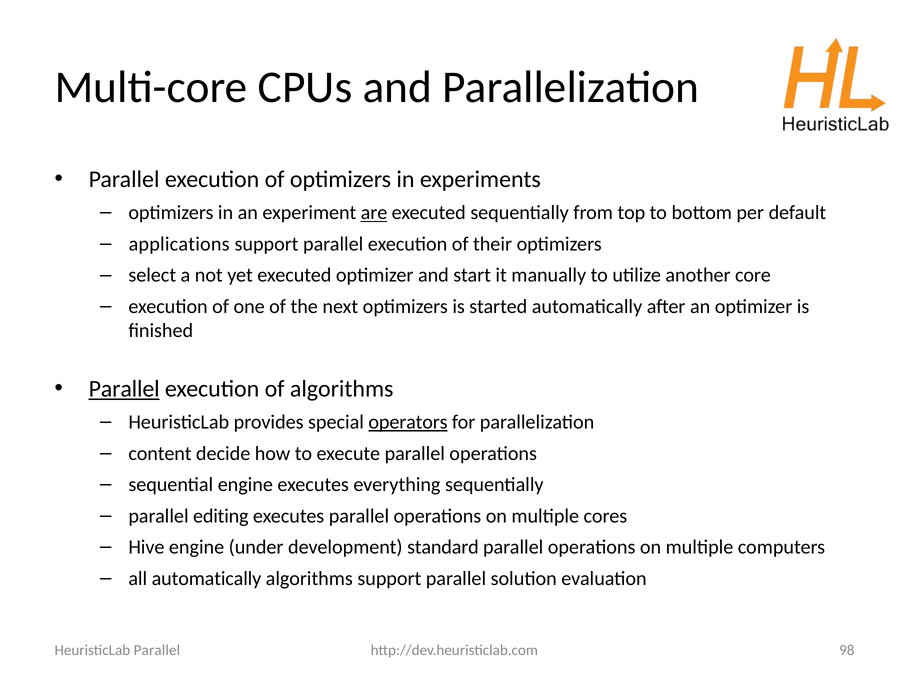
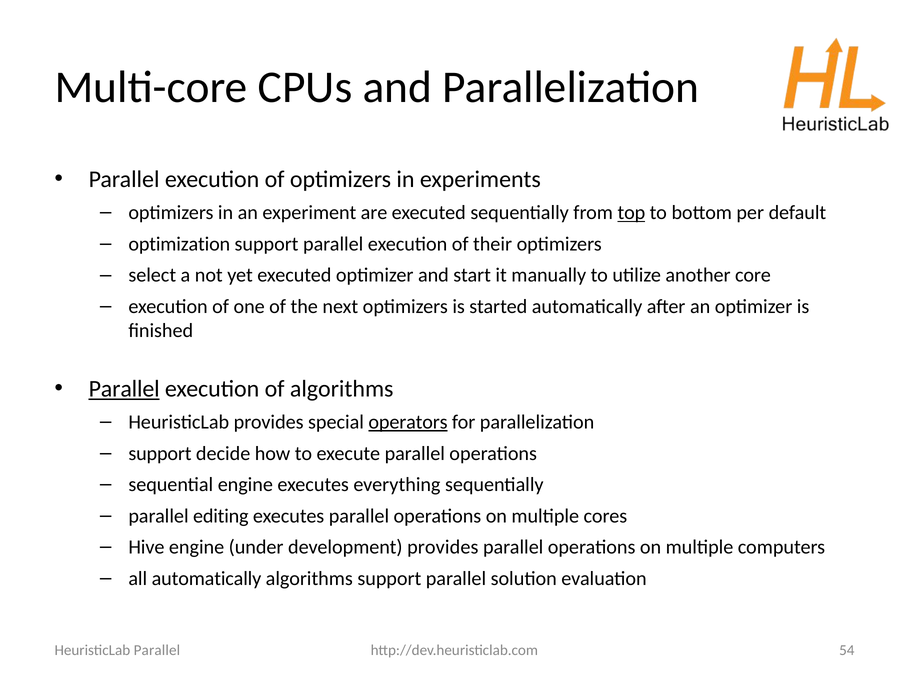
are underline: present -> none
top underline: none -> present
applications: applications -> optimization
content at (160, 454): content -> support
development standard: standard -> provides
98: 98 -> 54
